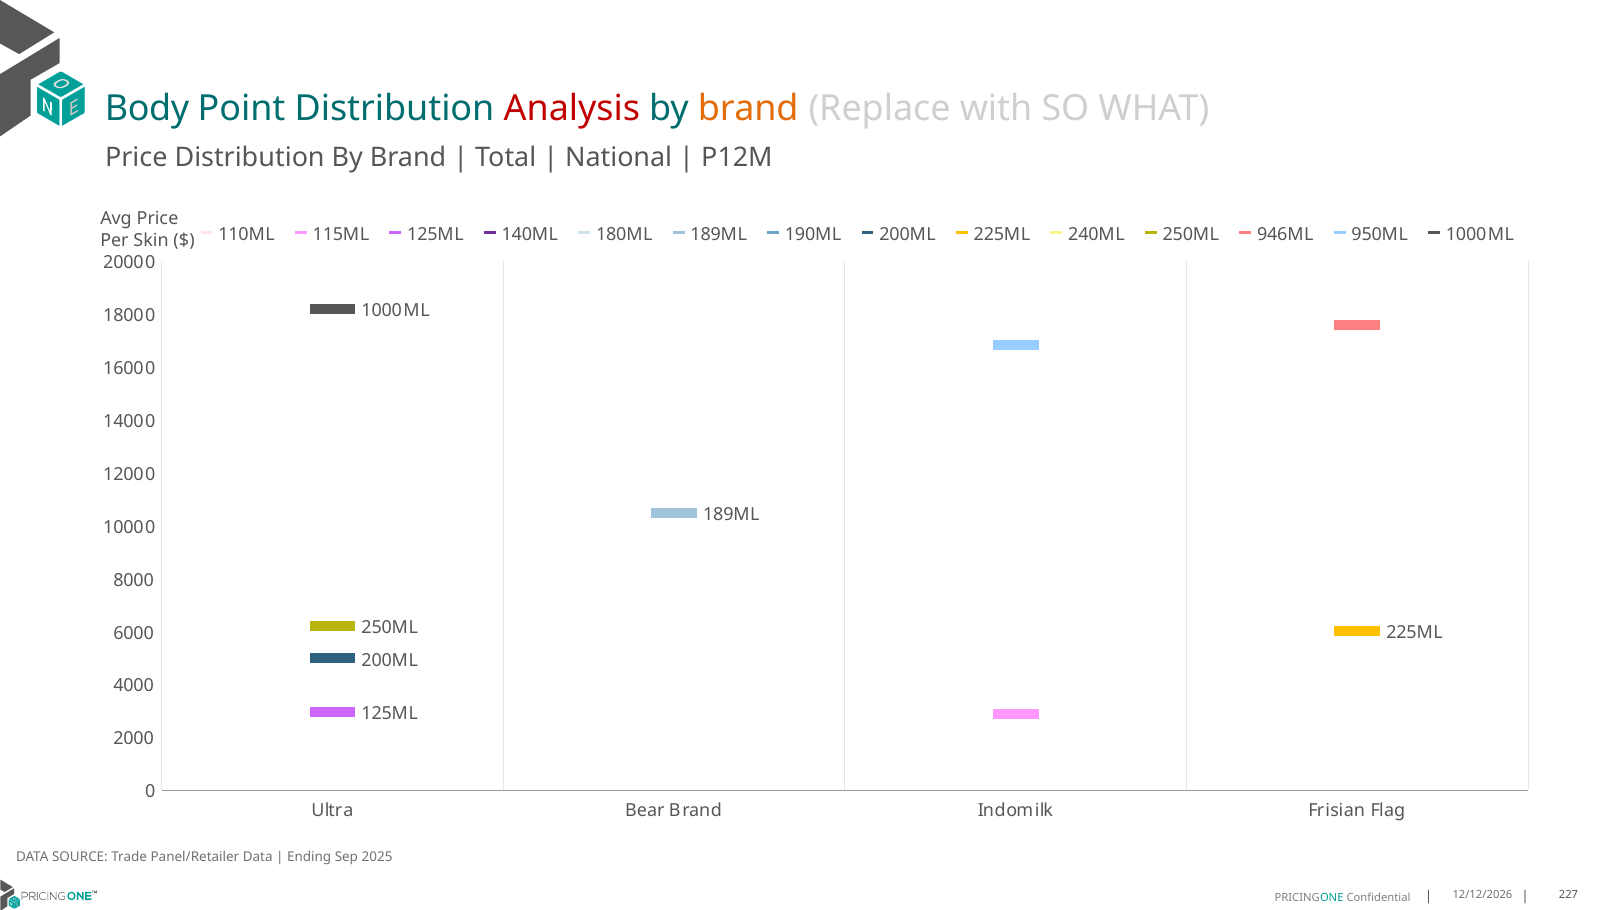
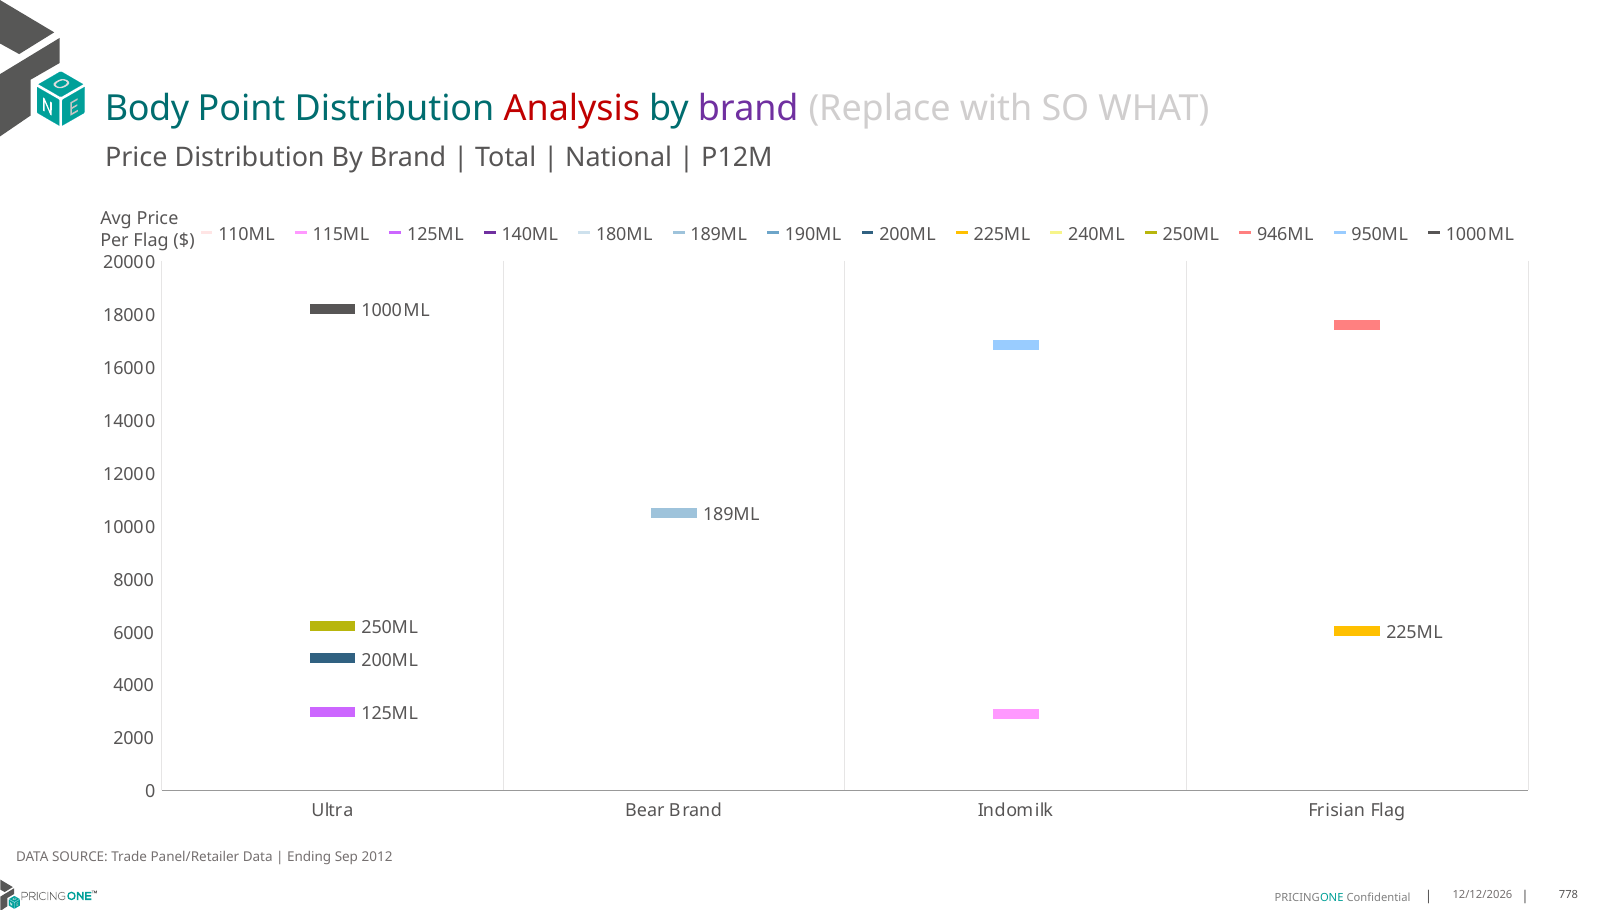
brand at (748, 109) colour: orange -> purple
Per Skin: Skin -> Flag
2025: 2025 -> 2012
227: 227 -> 778
